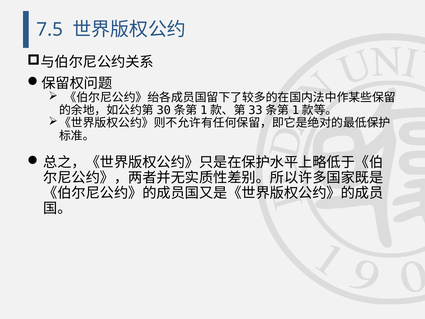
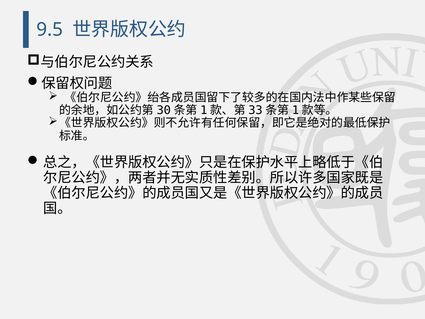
7.5: 7.5 -> 9.5
